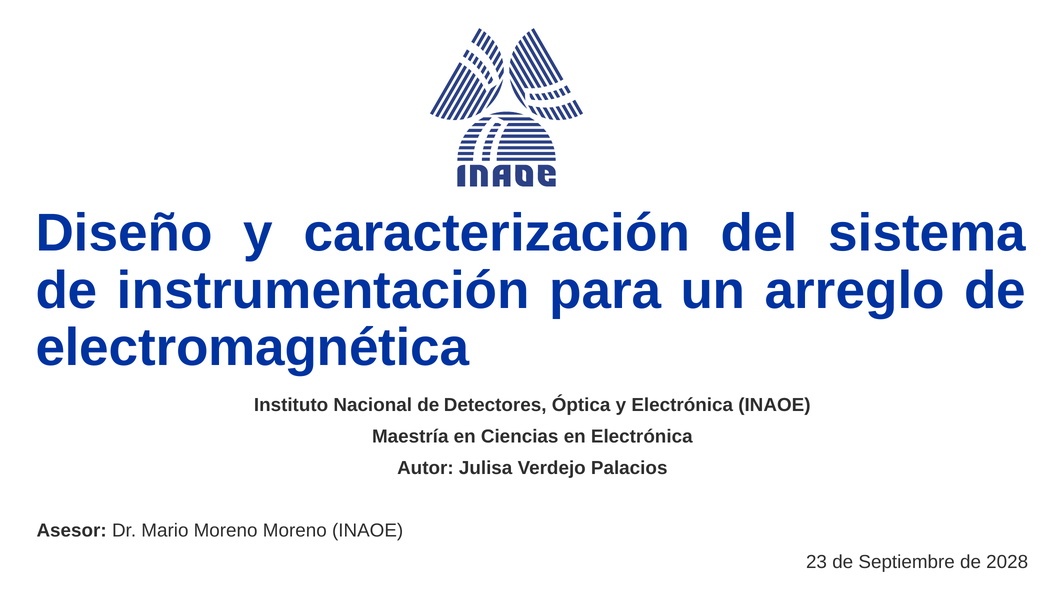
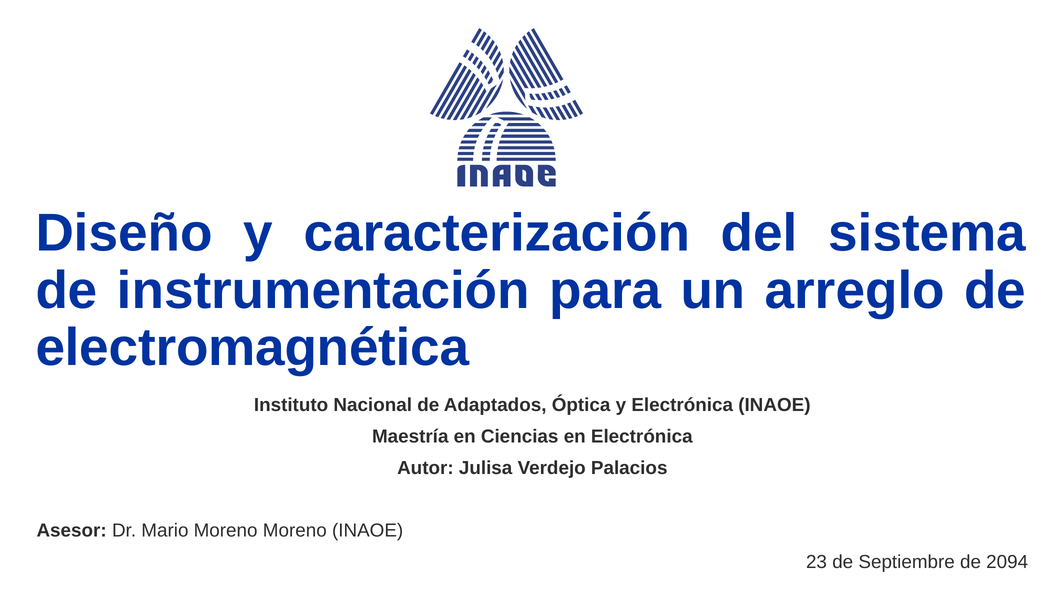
Detectores: Detectores -> Adaptados
2028: 2028 -> 2094
